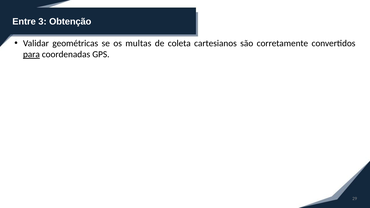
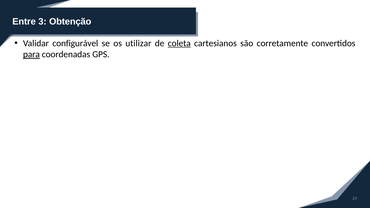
geométricas: geométricas -> configurável
multas: multas -> utilizar
coleta underline: none -> present
